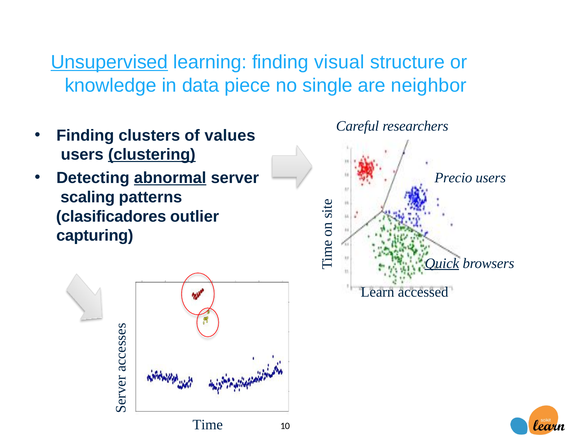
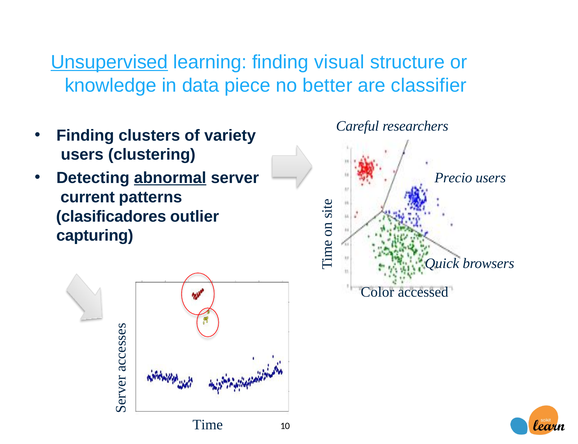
single: single -> better
neighbor: neighbor -> classifier
values: values -> variety
clustering underline: present -> none
scaling: scaling -> current
Quick underline: present -> none
Learn: Learn -> Color
